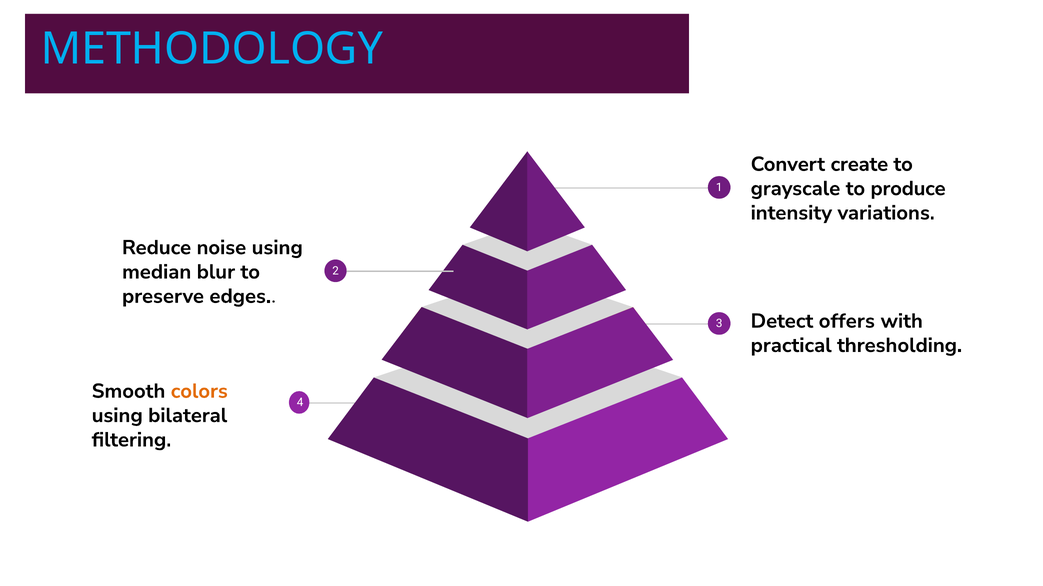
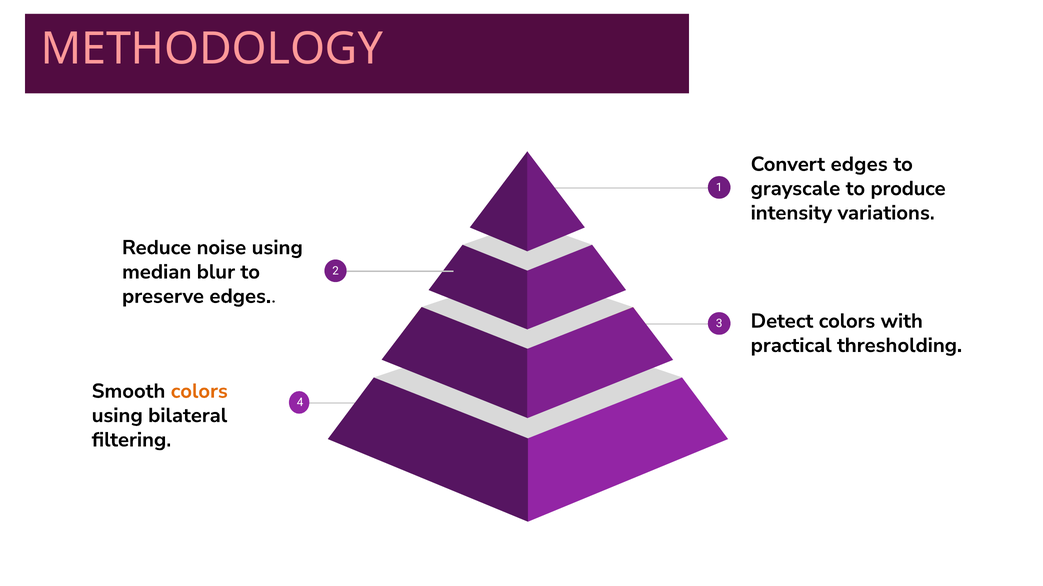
METHODOLOGY colour: light blue -> pink
Convert create: create -> edges
Detect offers: offers -> colors
